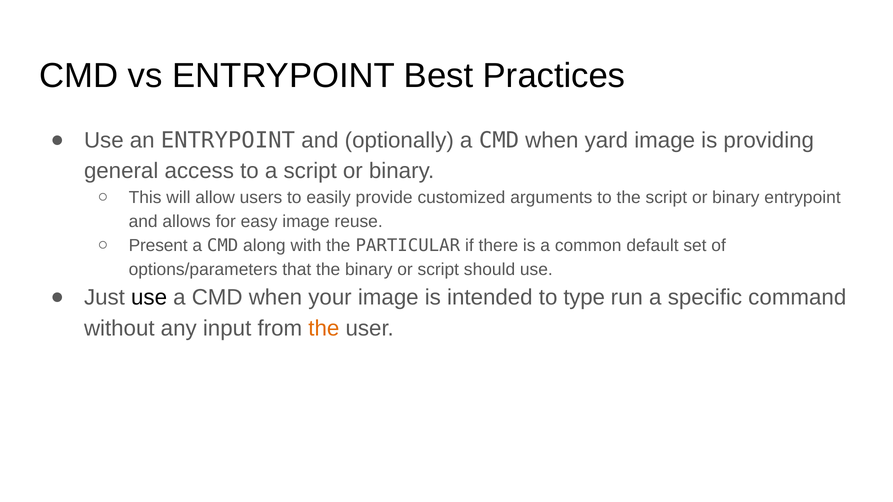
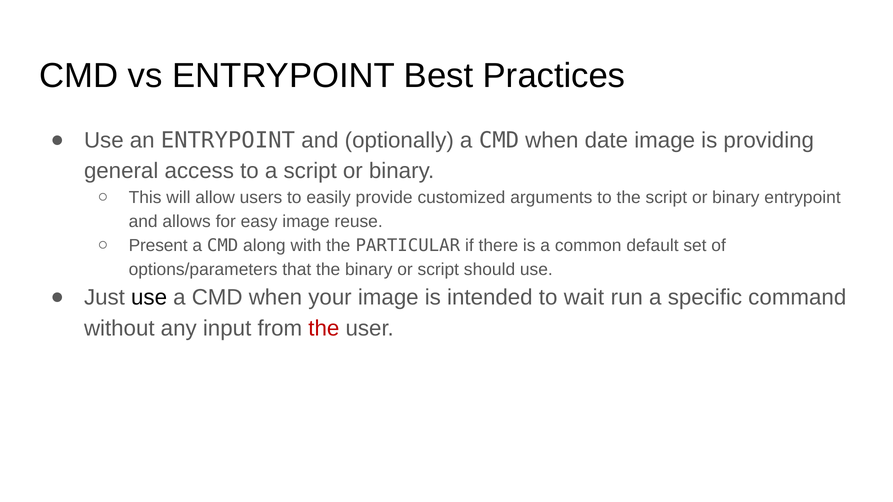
yard: yard -> date
type: type -> wait
the at (324, 329) colour: orange -> red
